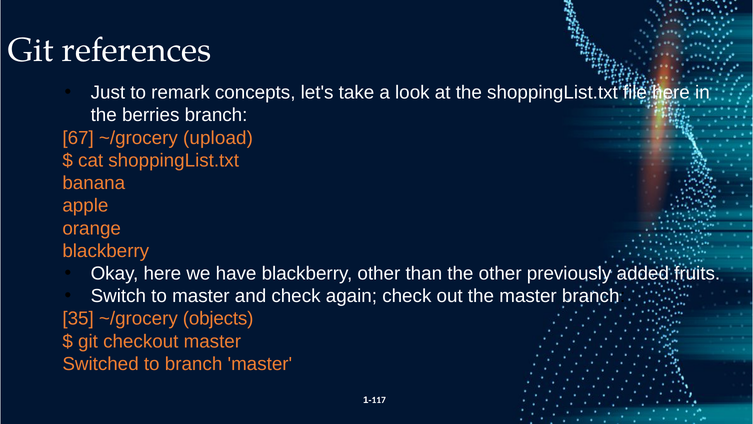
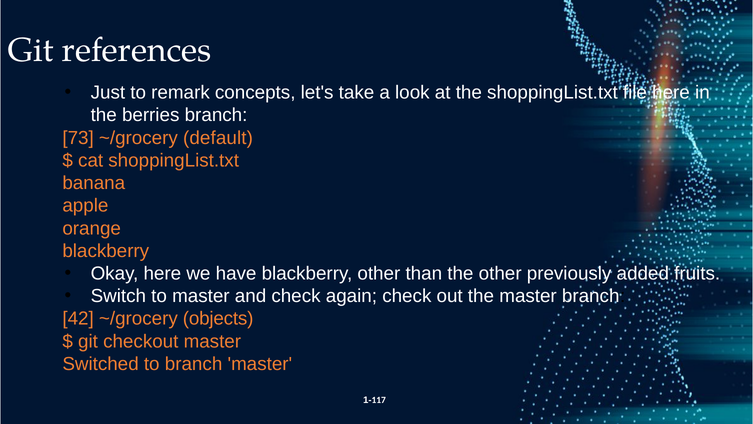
67: 67 -> 73
upload: upload -> default
35: 35 -> 42
